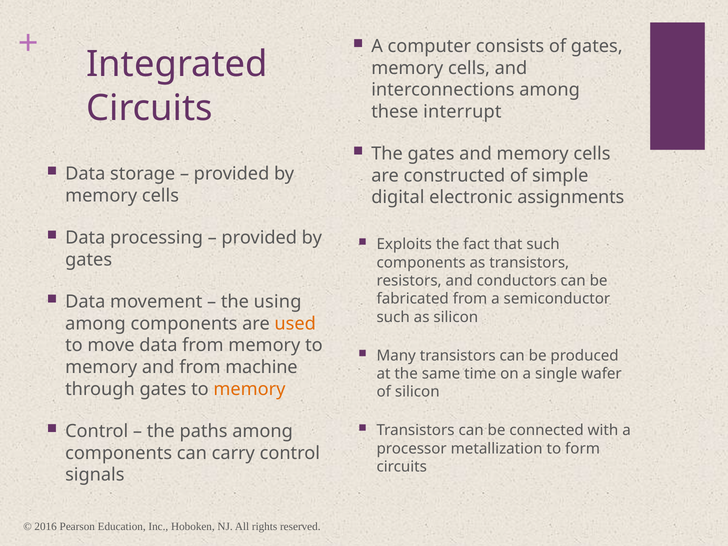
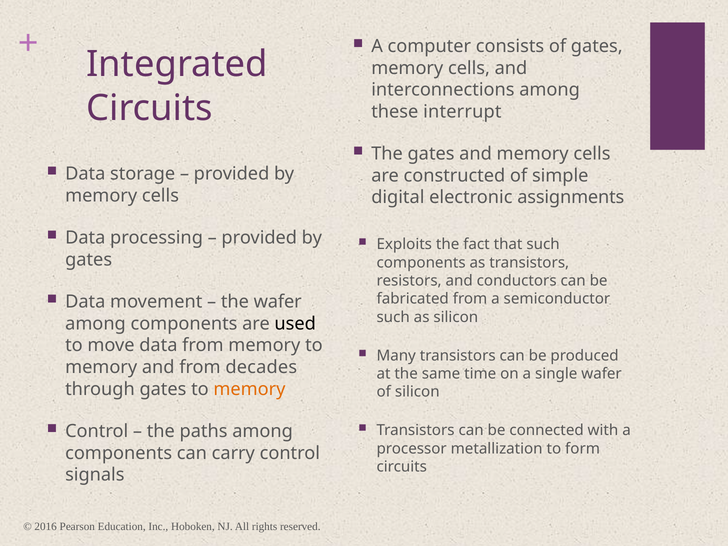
the using: using -> wafer
used colour: orange -> black
machine: machine -> decades
